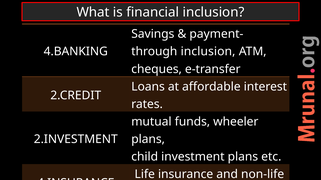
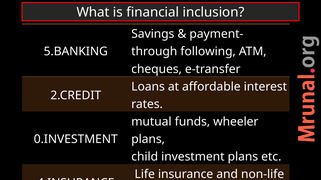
4.BANKING: 4.BANKING -> 5.BANKING
inclusion at (208, 52): inclusion -> following
2.INVESTMENT: 2.INVESTMENT -> 0.INVESTMENT
